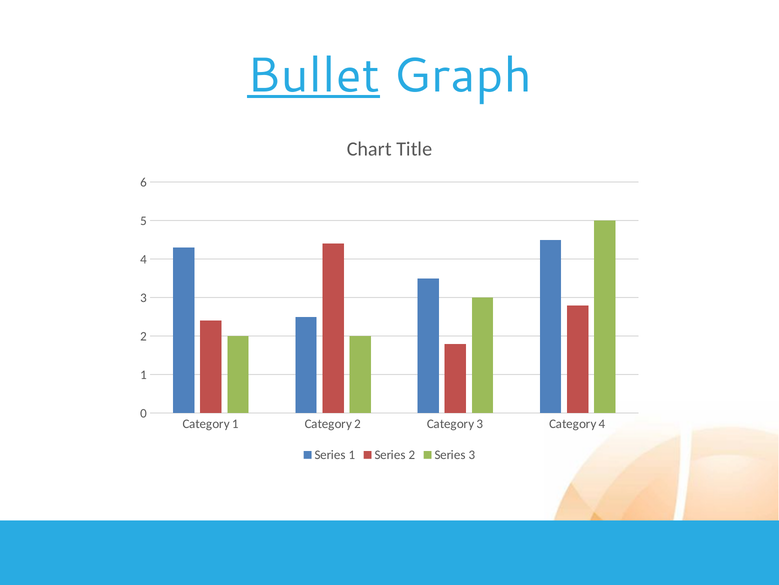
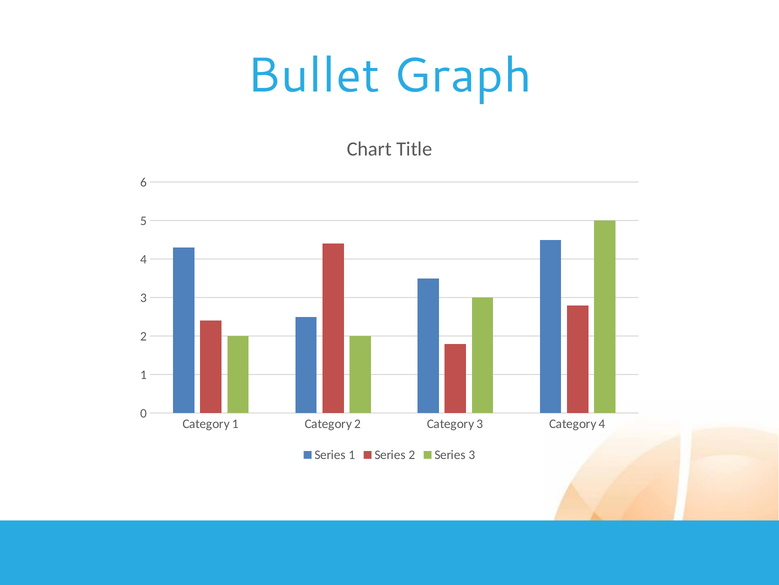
Bullet underline: present -> none
